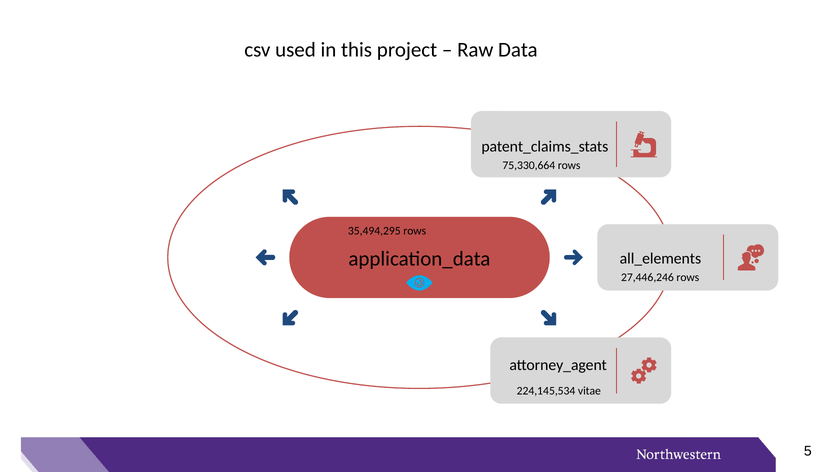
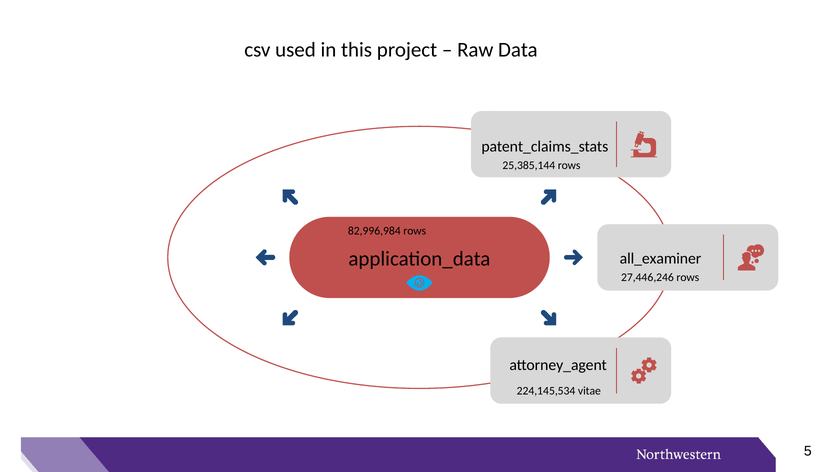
75,330,664: 75,330,664 -> 25,385,144
35,494,295: 35,494,295 -> 82,996,984
all_elements: all_elements -> all_examiner
